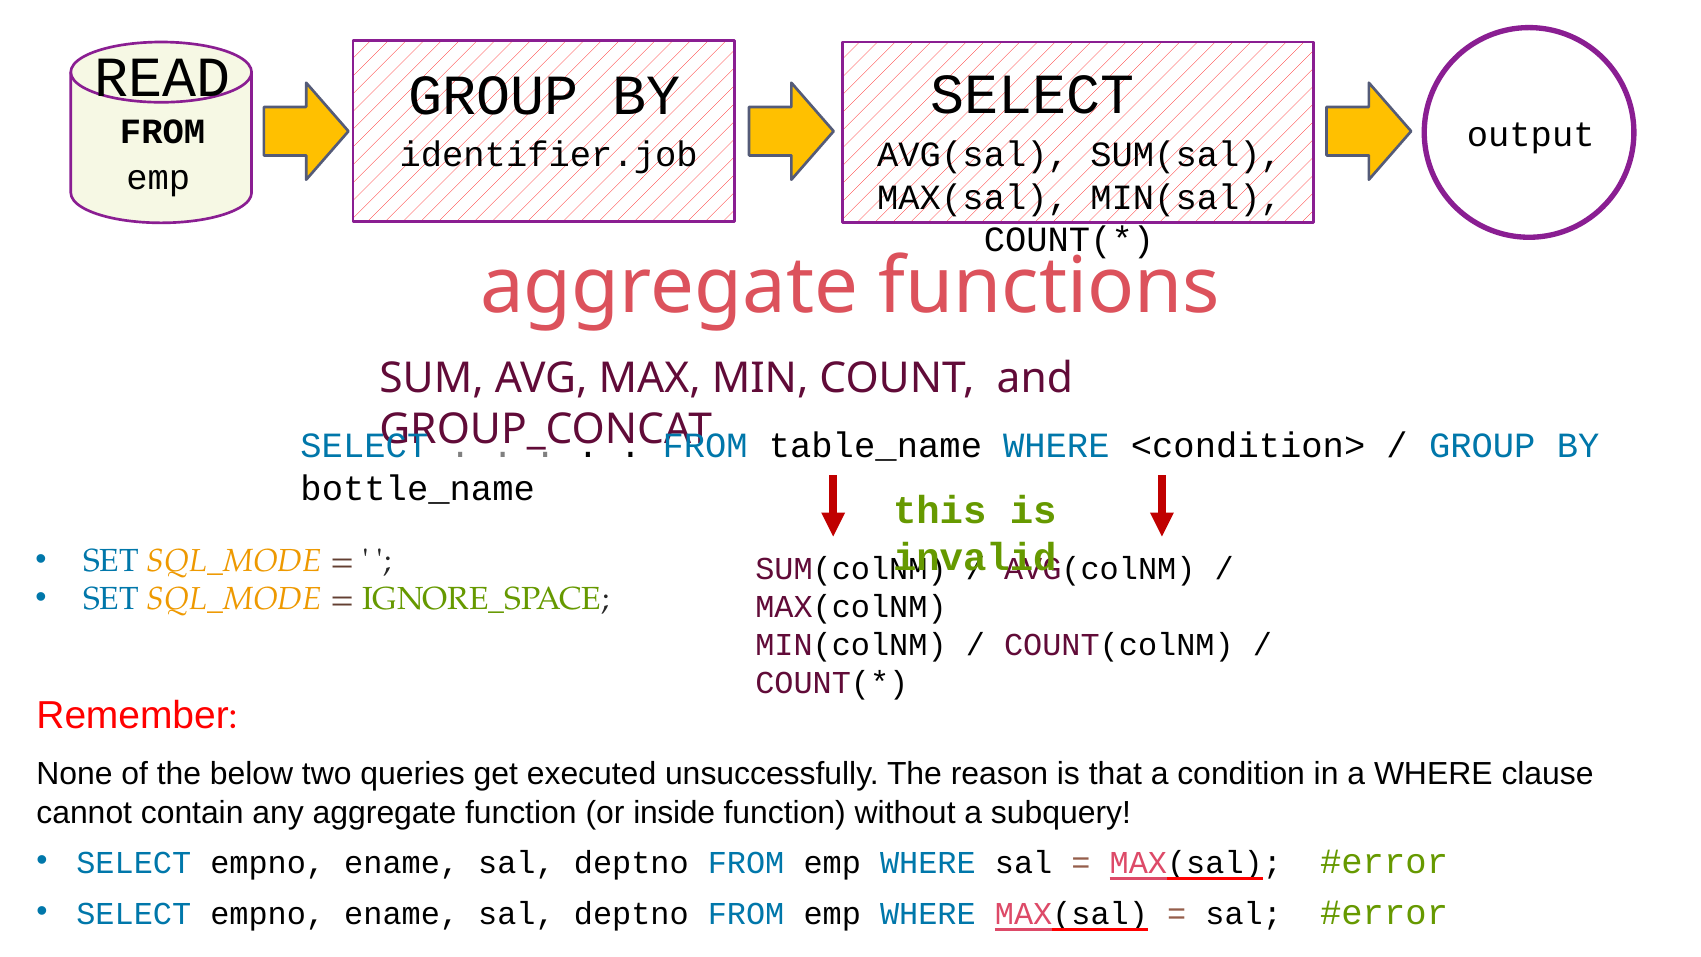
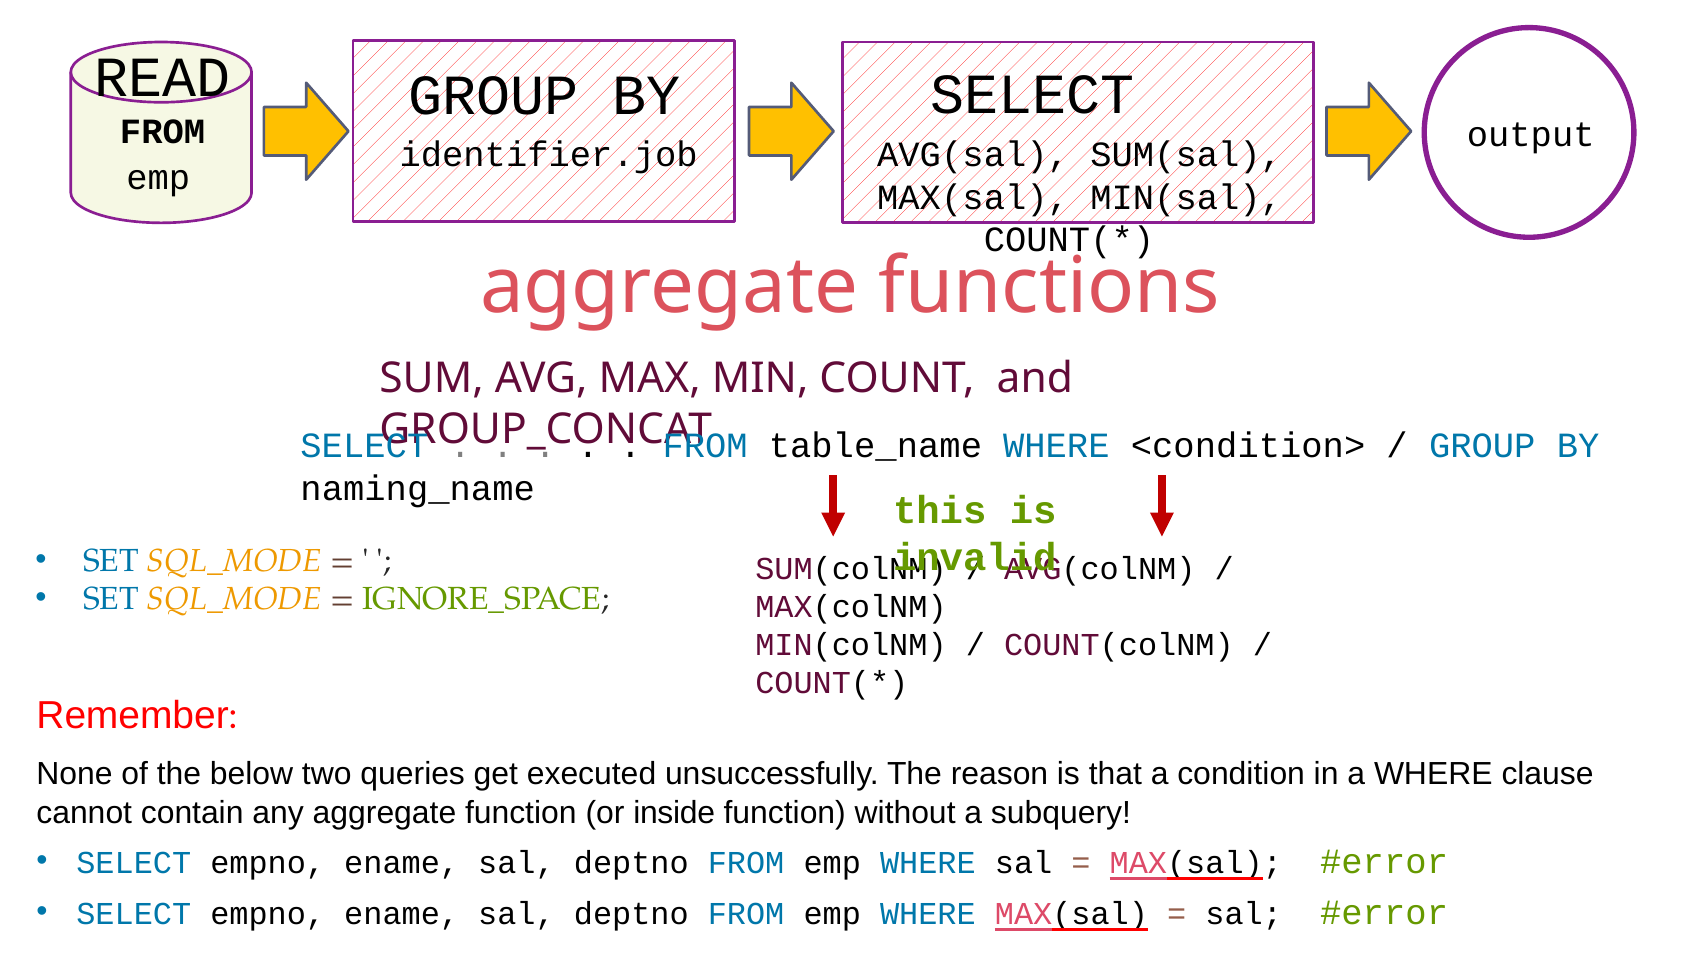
bottle_name: bottle_name -> naming_name
